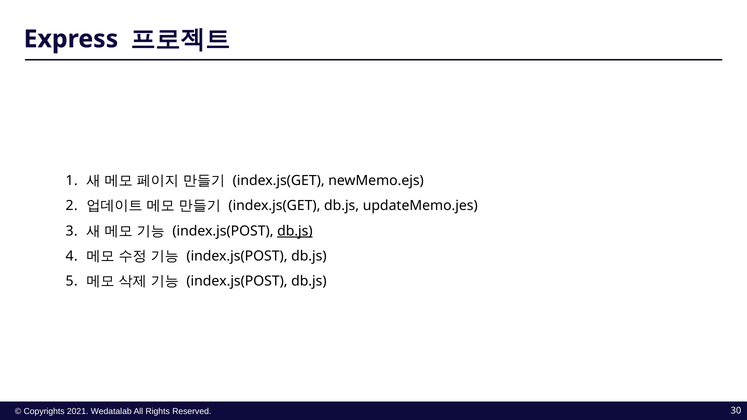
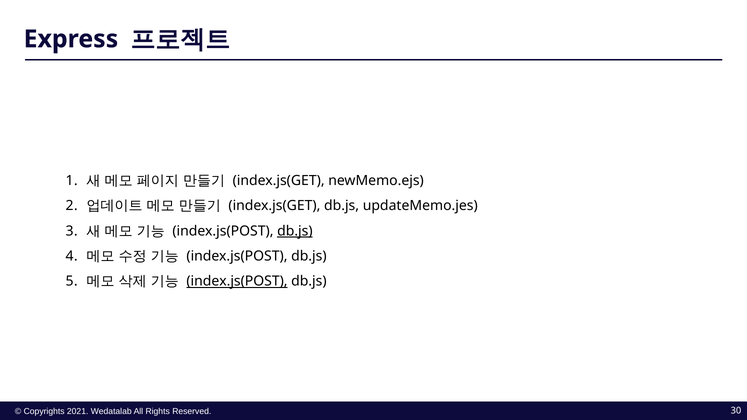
index.js(POST at (237, 281) underline: none -> present
